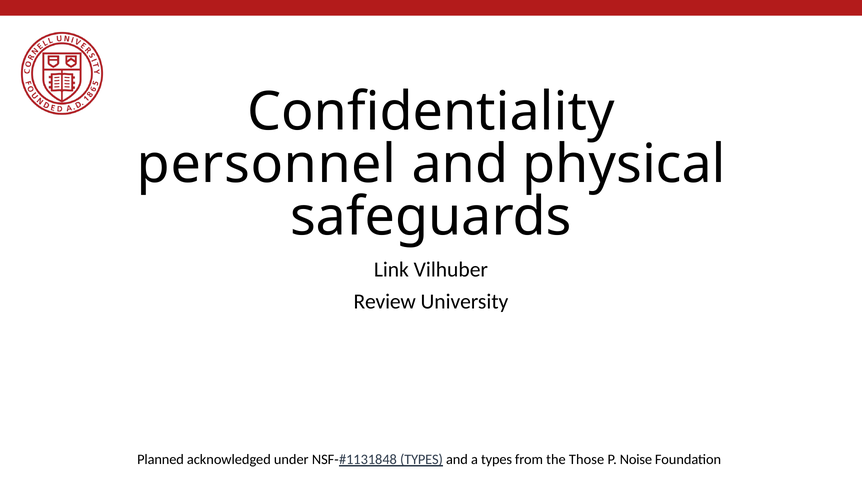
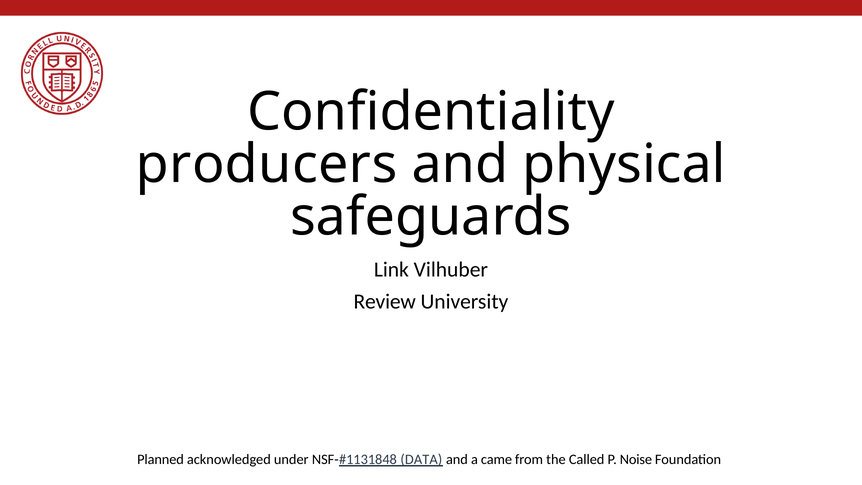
personnel: personnel -> producers
TYPES at (421, 459): TYPES -> DATA
a types: types -> came
Those: Those -> Called
